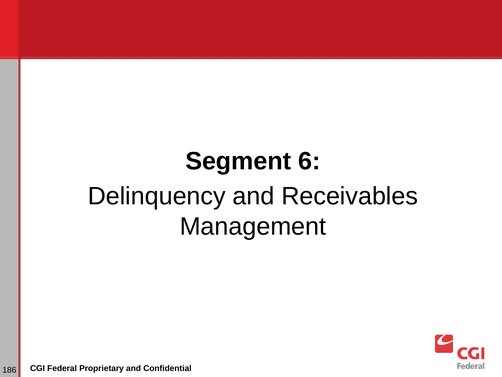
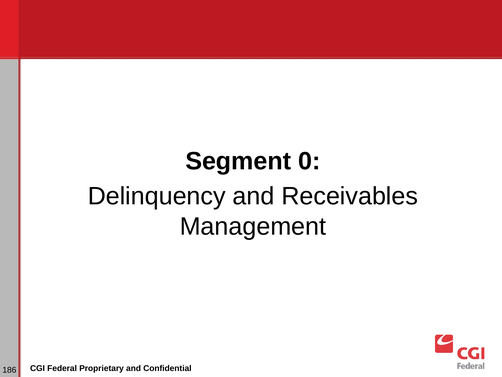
6: 6 -> 0
